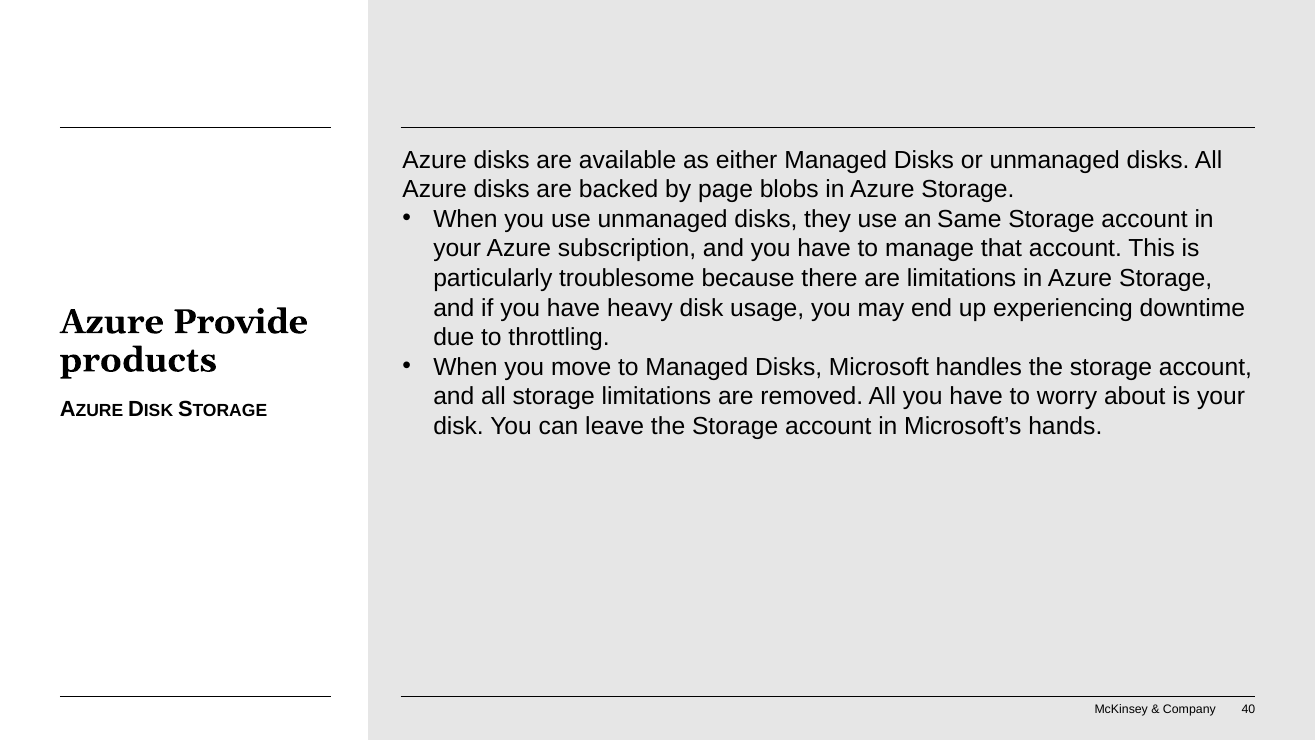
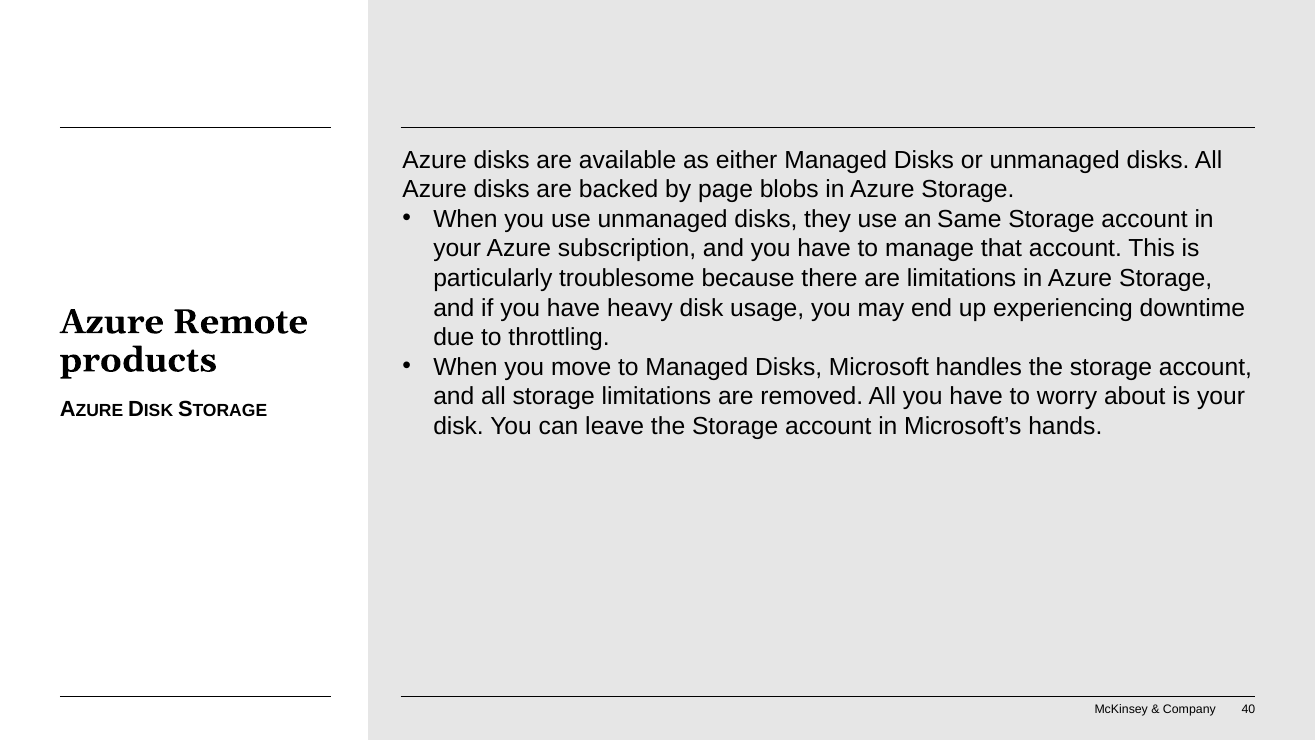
Provide: Provide -> Remote
